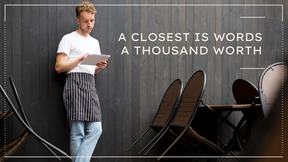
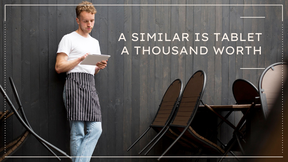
CLOSEST: CLOSEST -> SIMILAR
WORDS: WORDS -> TABLET
